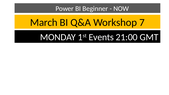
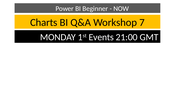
March: March -> Charts
